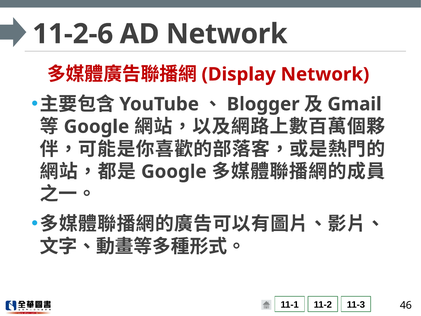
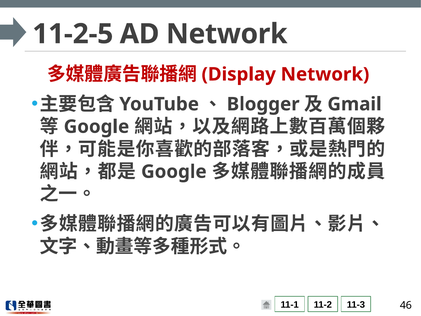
11-2-6: 11-2-6 -> 11-2-5
